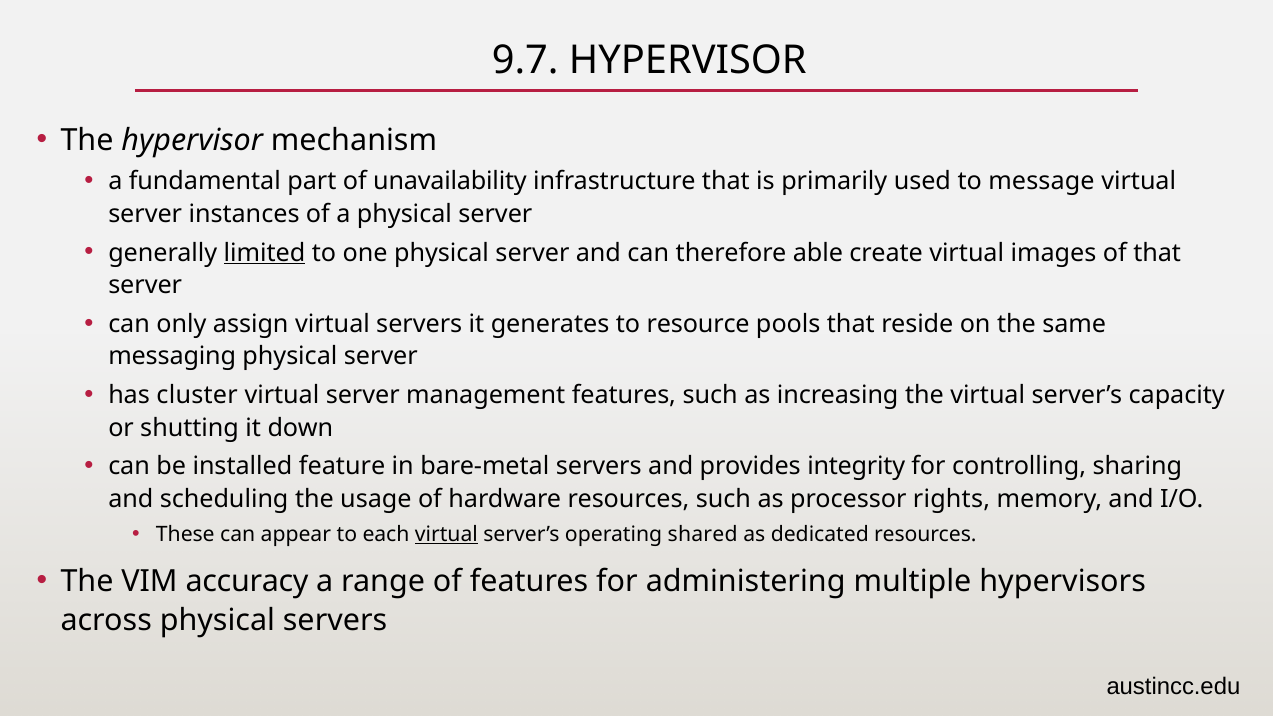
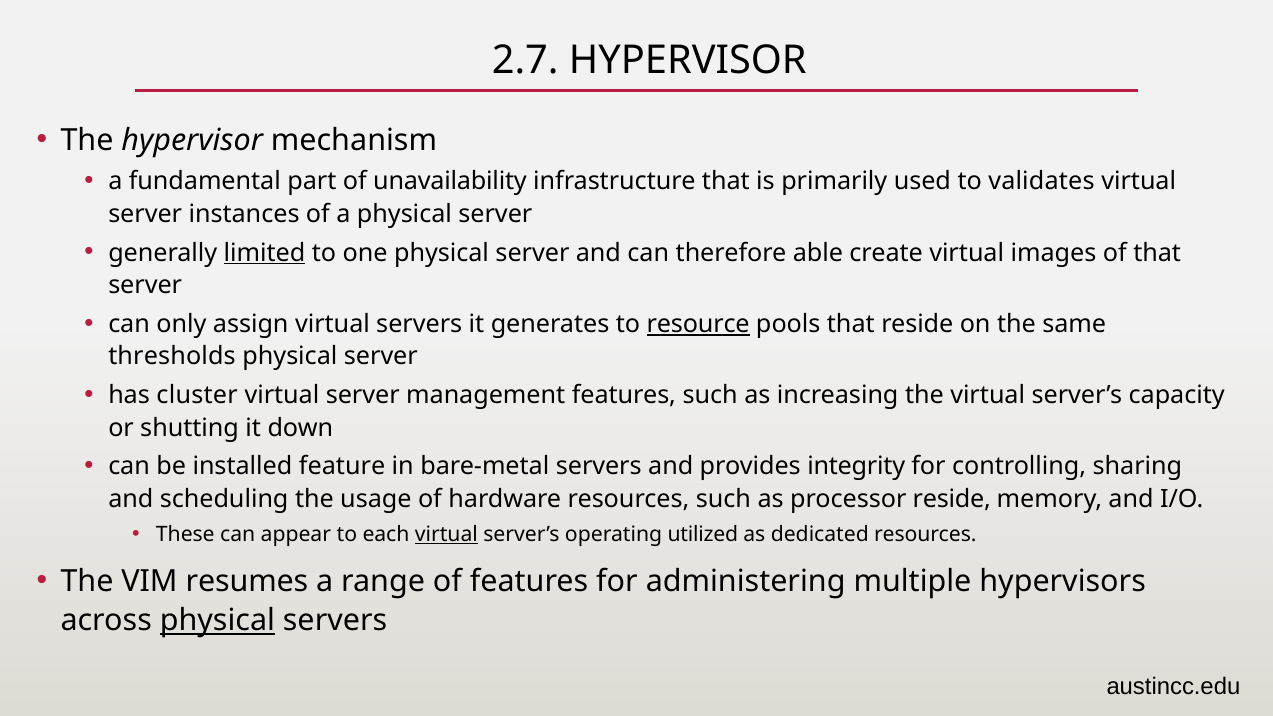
9.7: 9.7 -> 2.7
message: message -> validates
resource underline: none -> present
messaging: messaging -> thresholds
processor rights: rights -> reside
shared: shared -> utilized
accuracy: accuracy -> resumes
physical at (217, 621) underline: none -> present
